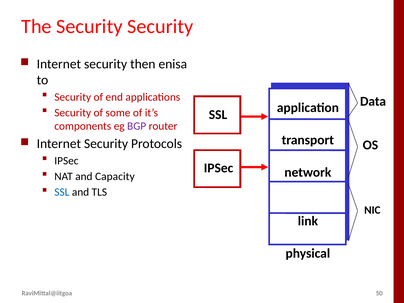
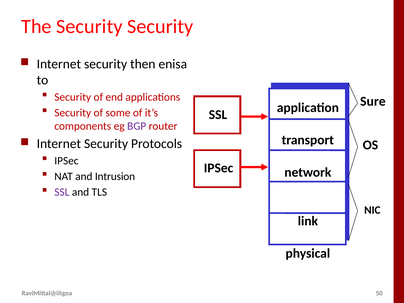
Data: Data -> Sure
Capacity: Capacity -> Intrusion
SSL at (62, 192) colour: blue -> purple
